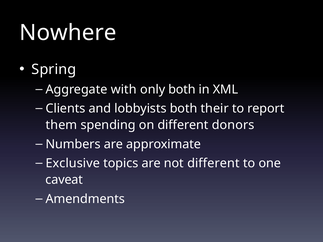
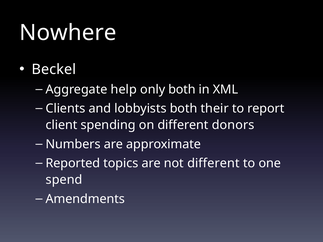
Spring: Spring -> Beckel
with: with -> help
them: them -> client
Exclusive: Exclusive -> Reported
caveat: caveat -> spend
